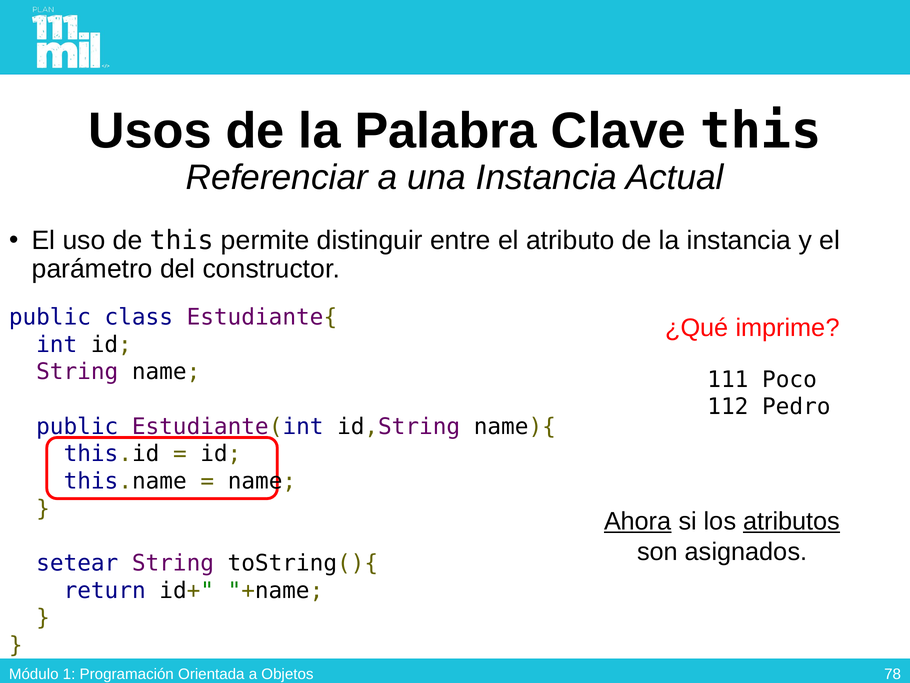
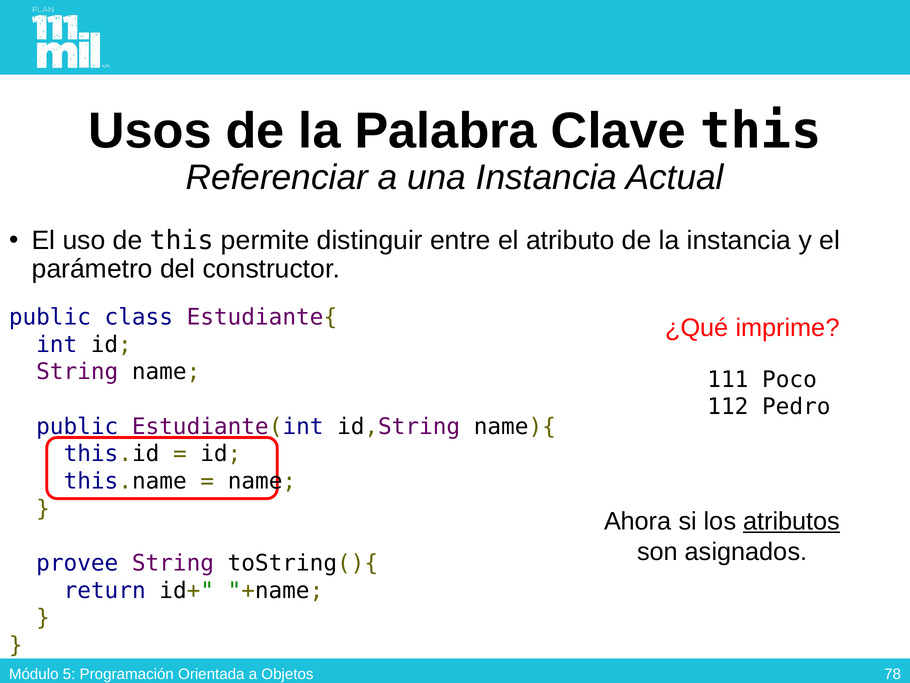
Ahora underline: present -> none
setear: setear -> provee
1: 1 -> 5
